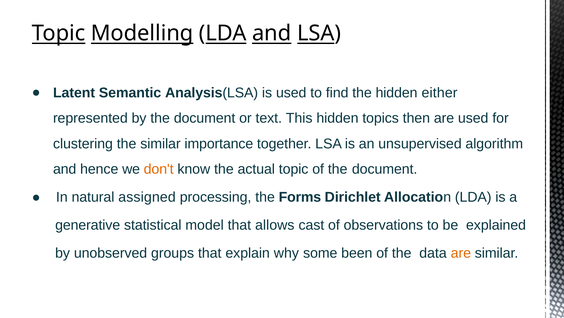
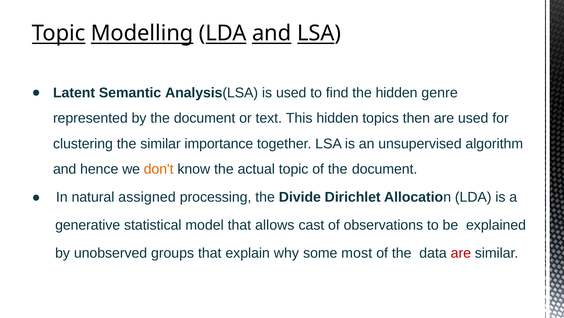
either: either -> genre
Forms: Forms -> Divide
been: been -> most
are at (461, 253) colour: orange -> red
